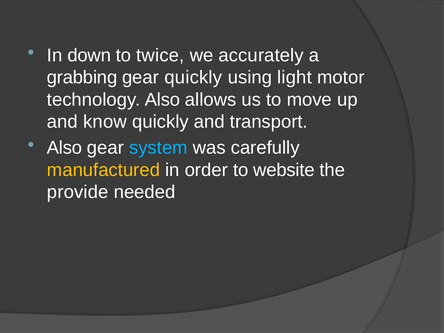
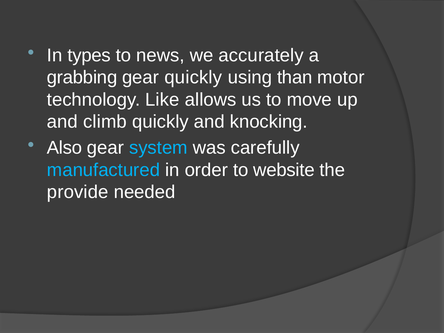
down: down -> types
twice: twice -> news
light: light -> than
technology Also: Also -> Like
know: know -> climb
transport: transport -> knocking
manufactured colour: yellow -> light blue
